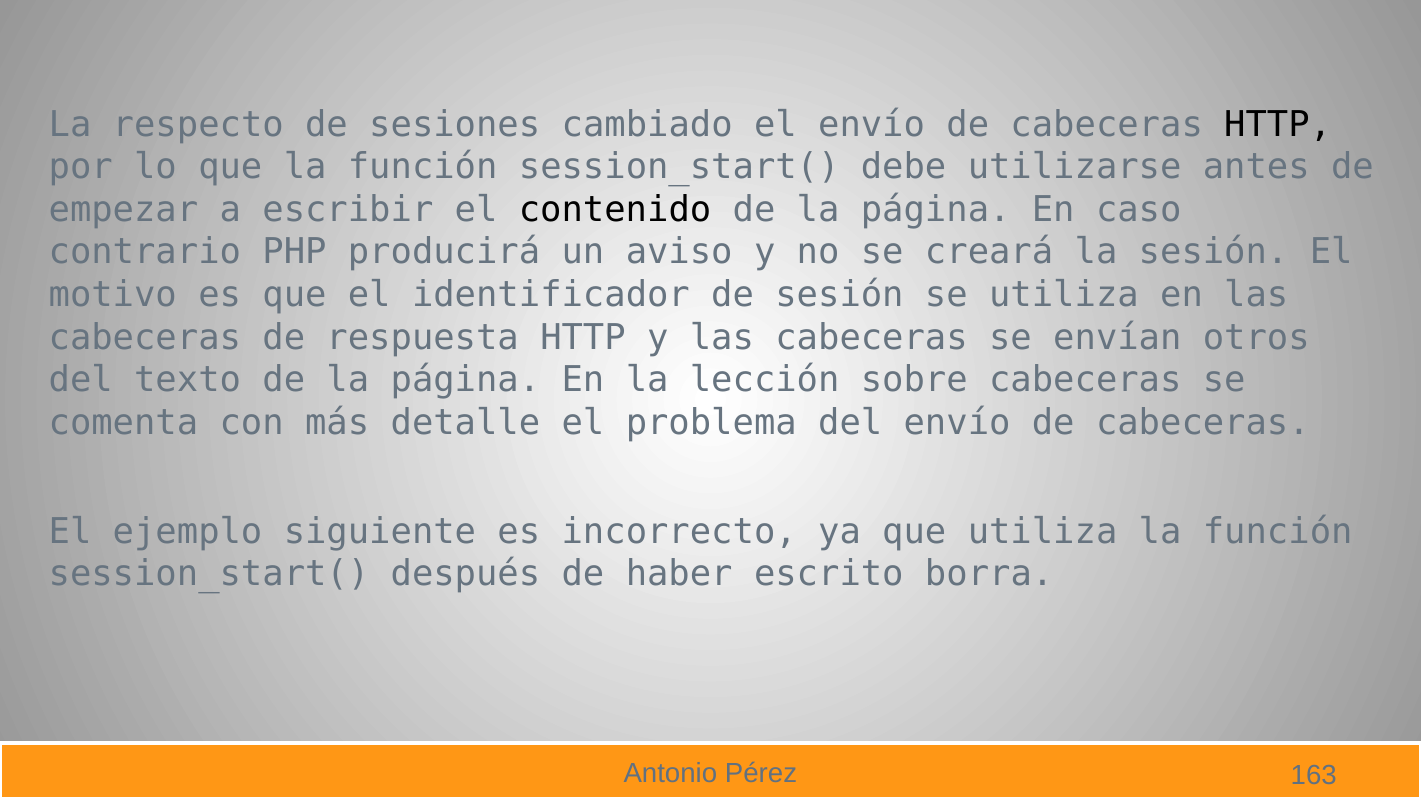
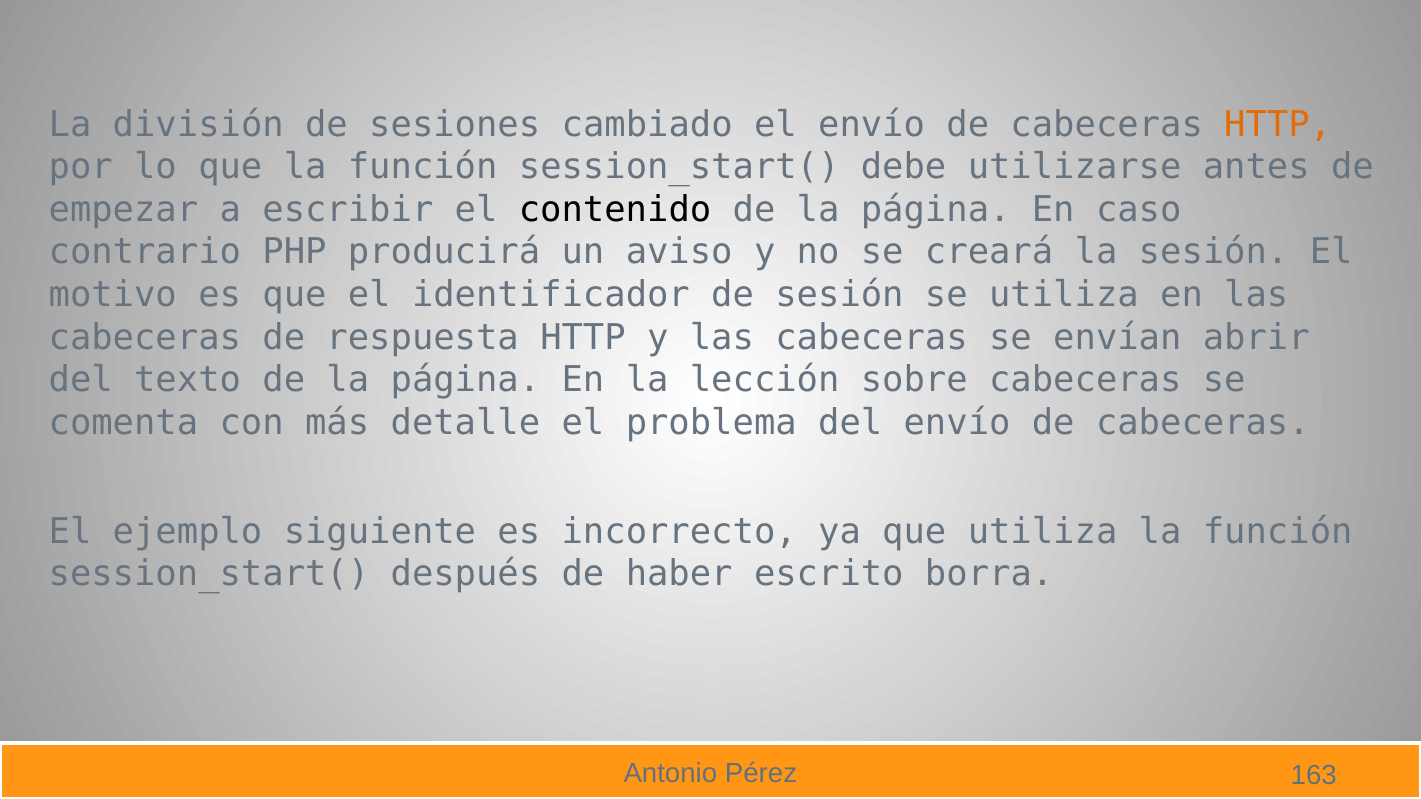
respecto: respecto -> división
HTTP at (1278, 124) colour: black -> orange
otros: otros -> abrir
